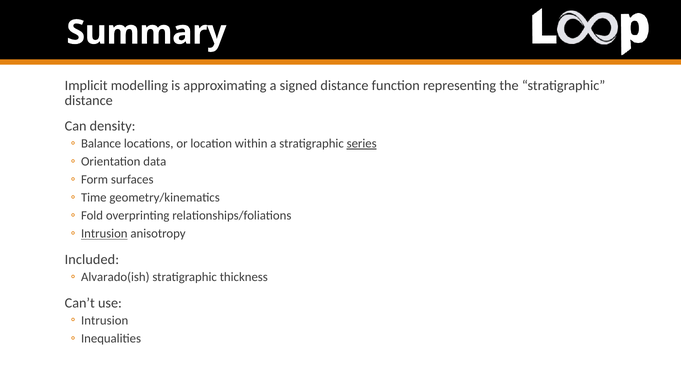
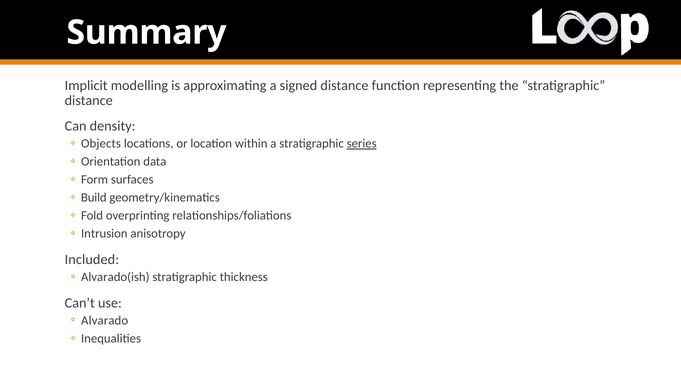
Balance: Balance -> Objects
Time: Time -> Build
Intrusion at (104, 234) underline: present -> none
Intrusion at (105, 320): Intrusion -> Alvarado
